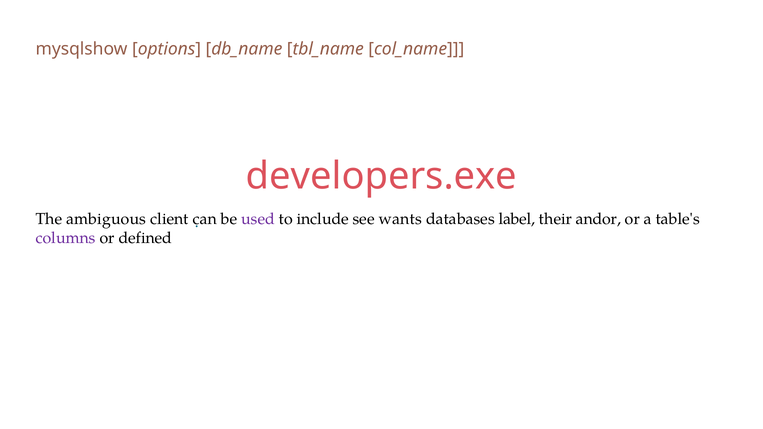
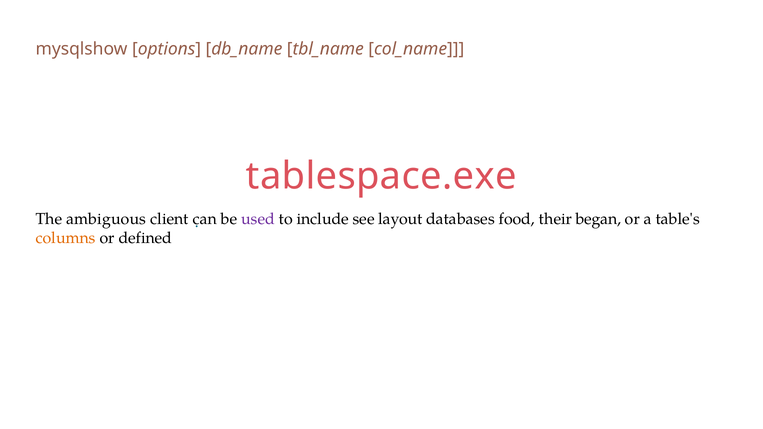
developers.exe: developers.exe -> tablespace.exe
wants: wants -> layout
label: label -> food
andor: andor -> began
columns colour: purple -> orange
